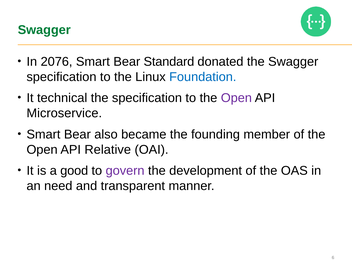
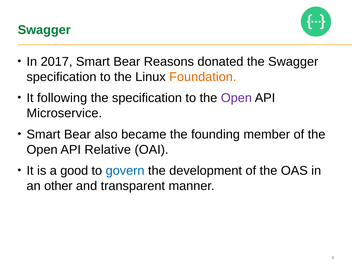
2076: 2076 -> 2017
Standard: Standard -> Reasons
Foundation colour: blue -> orange
technical: technical -> following
govern colour: purple -> blue
need: need -> other
